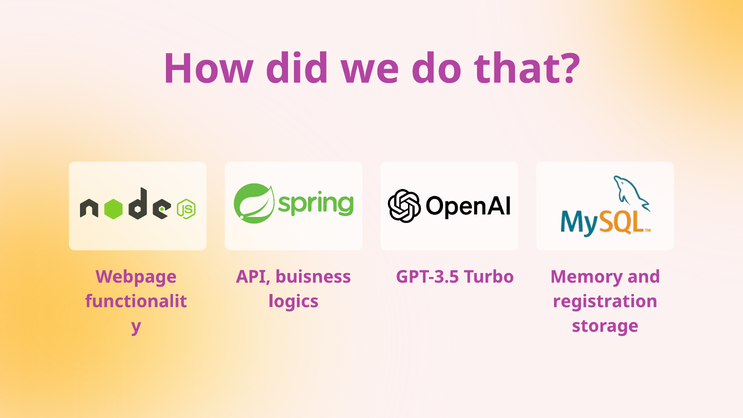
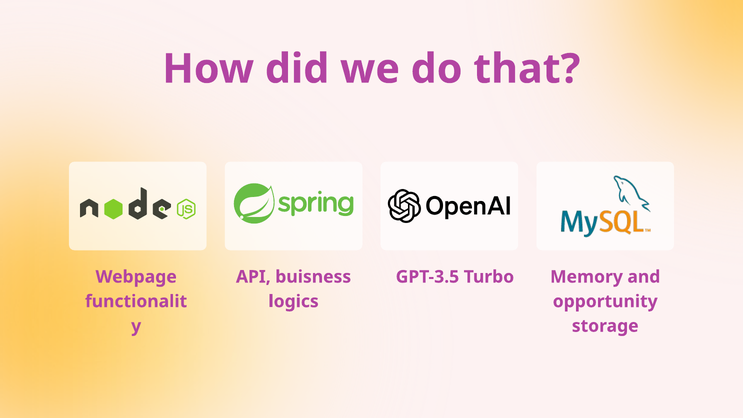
registration: registration -> opportunity
